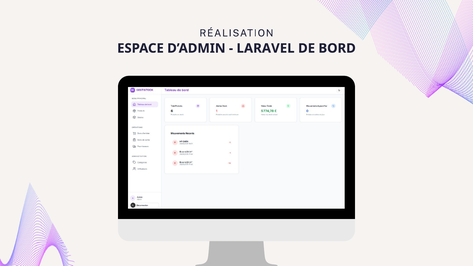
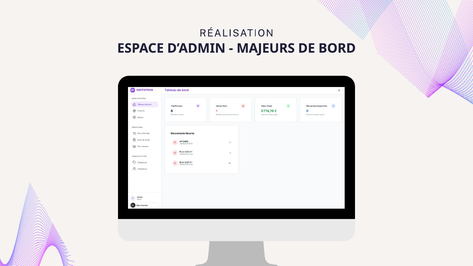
LARAVEL: LARAVEL -> MAJEURS
